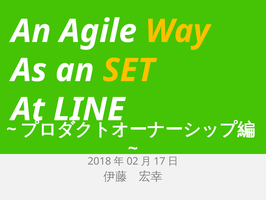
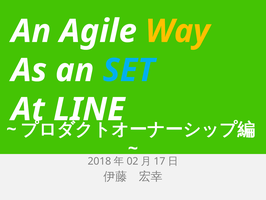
SET colour: yellow -> light blue
